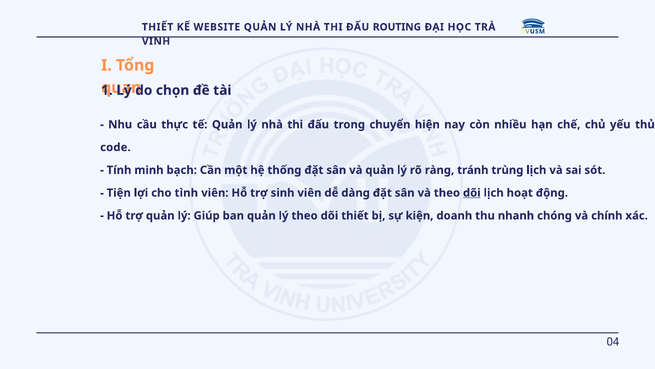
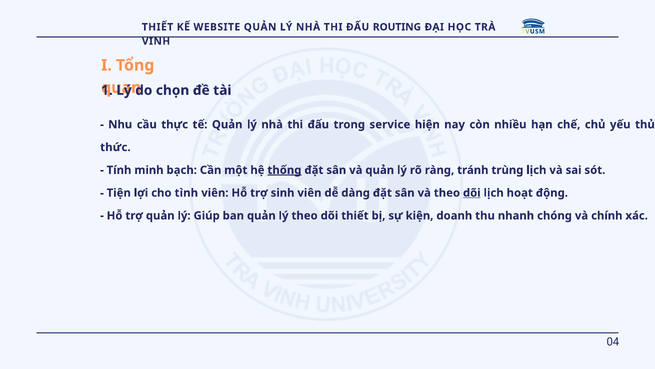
chuyển: chuyển -> service
code: code -> thức
thống underline: none -> present
